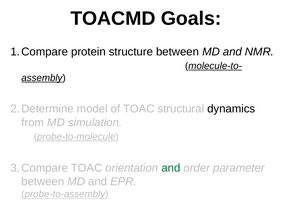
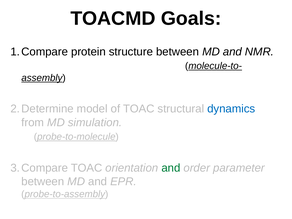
dynamics colour: black -> blue
